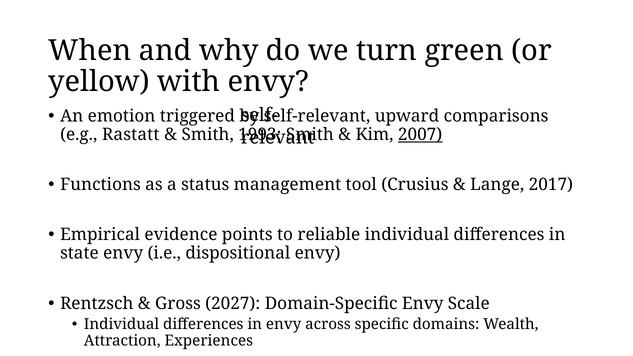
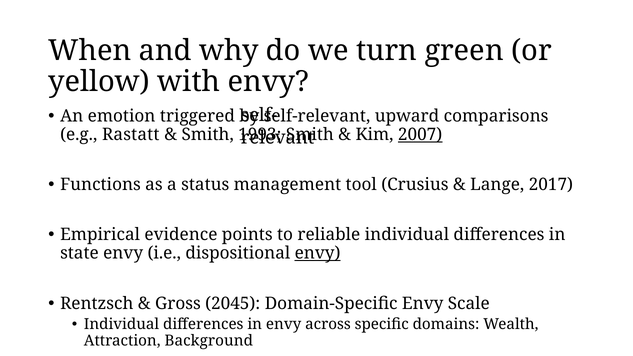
envy at (318, 253) underline: none -> present
2027: 2027 -> 2045
Experiences: Experiences -> Background
